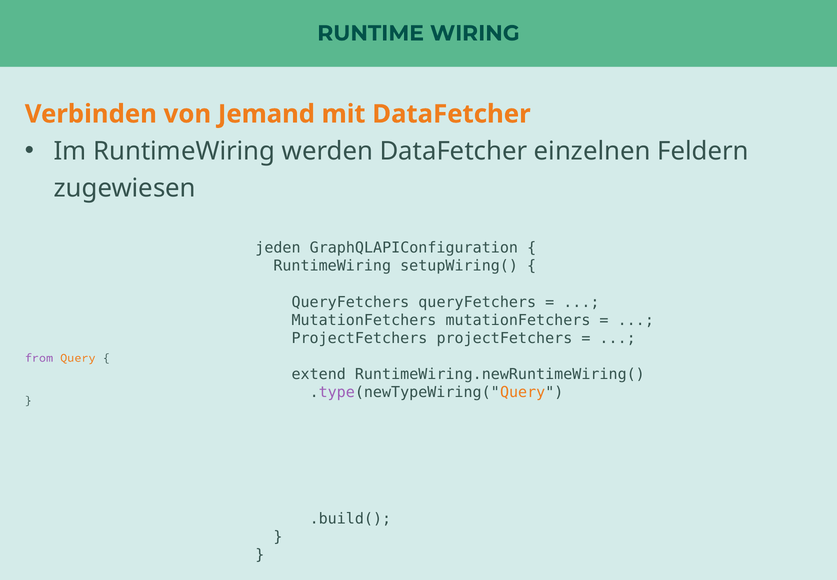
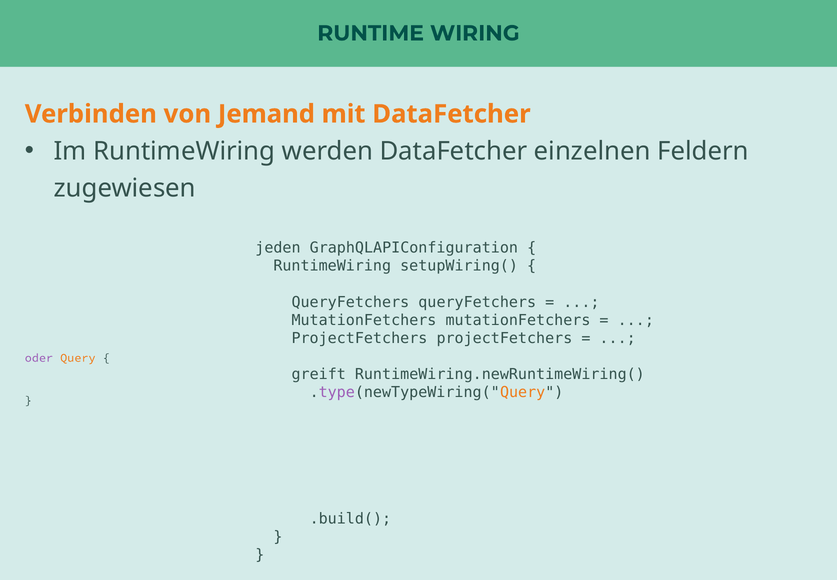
from: from -> oder
extend: extend -> greift
